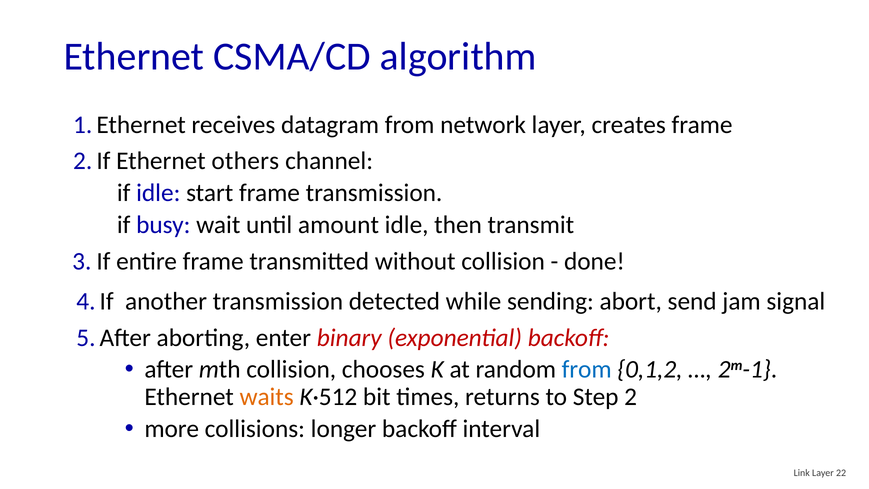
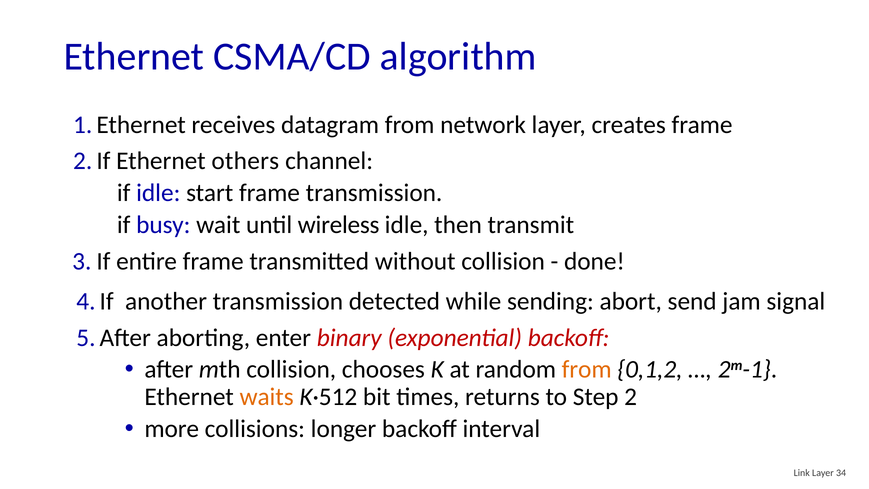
amount: amount -> wireless
from at (587, 369) colour: blue -> orange
22: 22 -> 34
